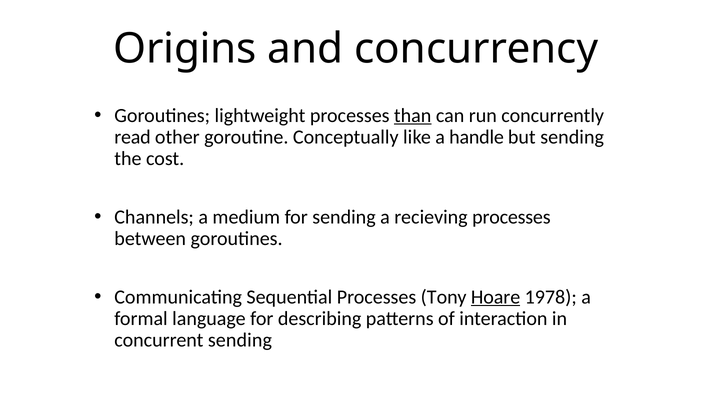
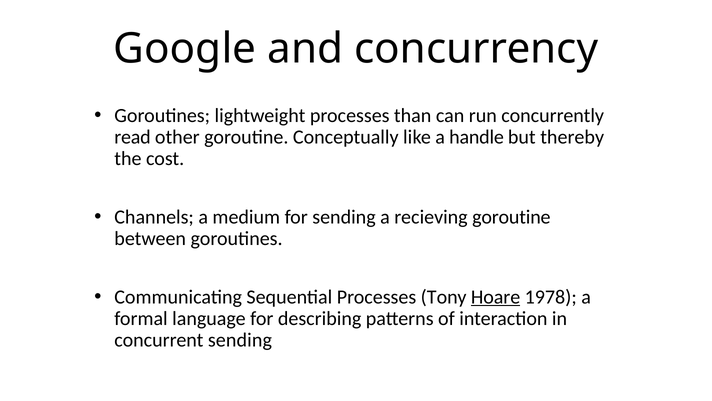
Origins: Origins -> Google
than underline: present -> none
but sending: sending -> thereby
recieving processes: processes -> goroutine
